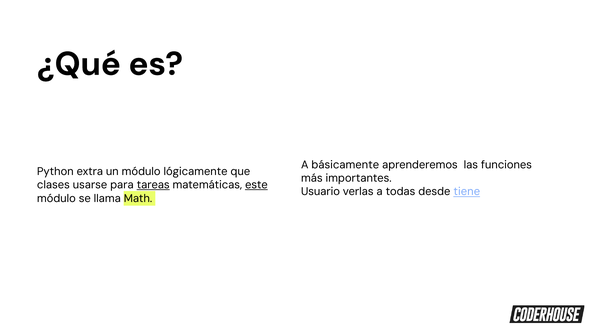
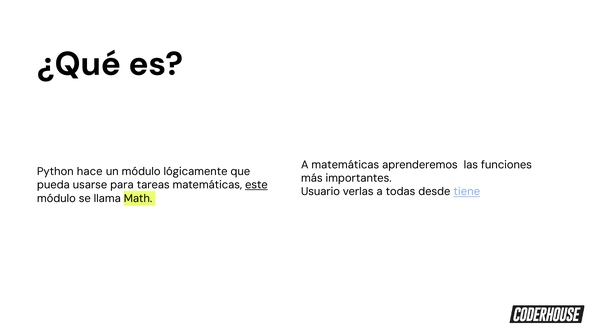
A básicamente: básicamente -> matemáticas
extra: extra -> hace
clases: clases -> pueda
tareas underline: present -> none
